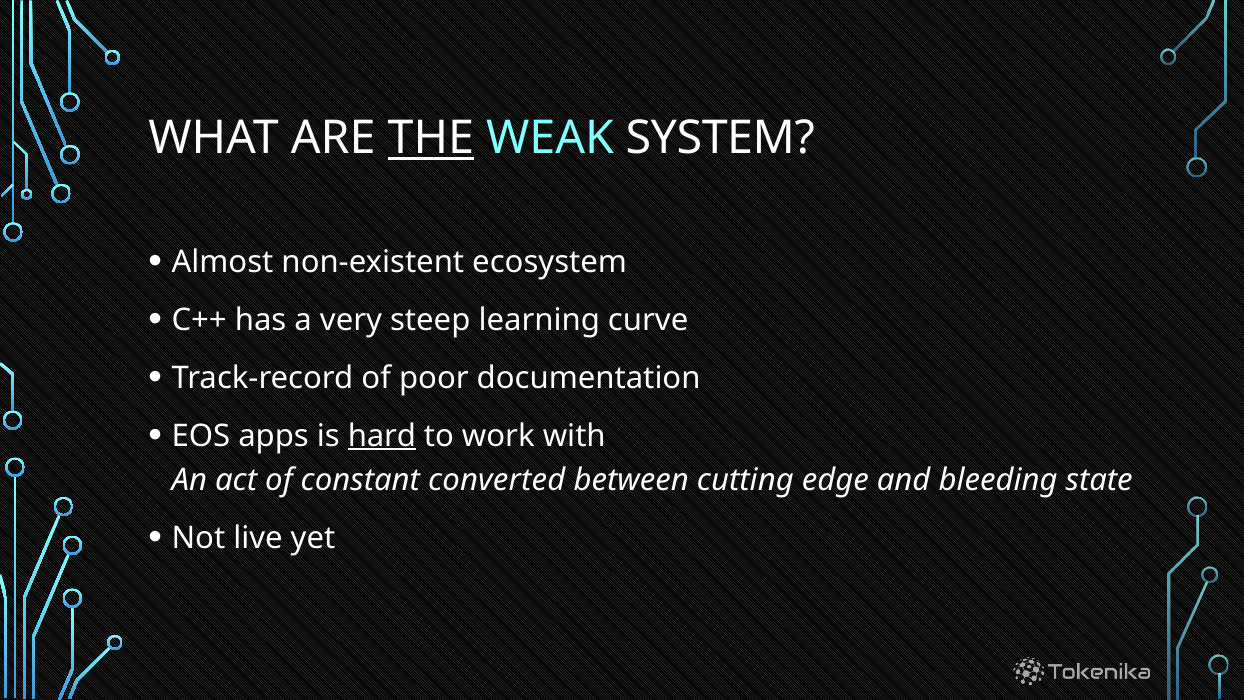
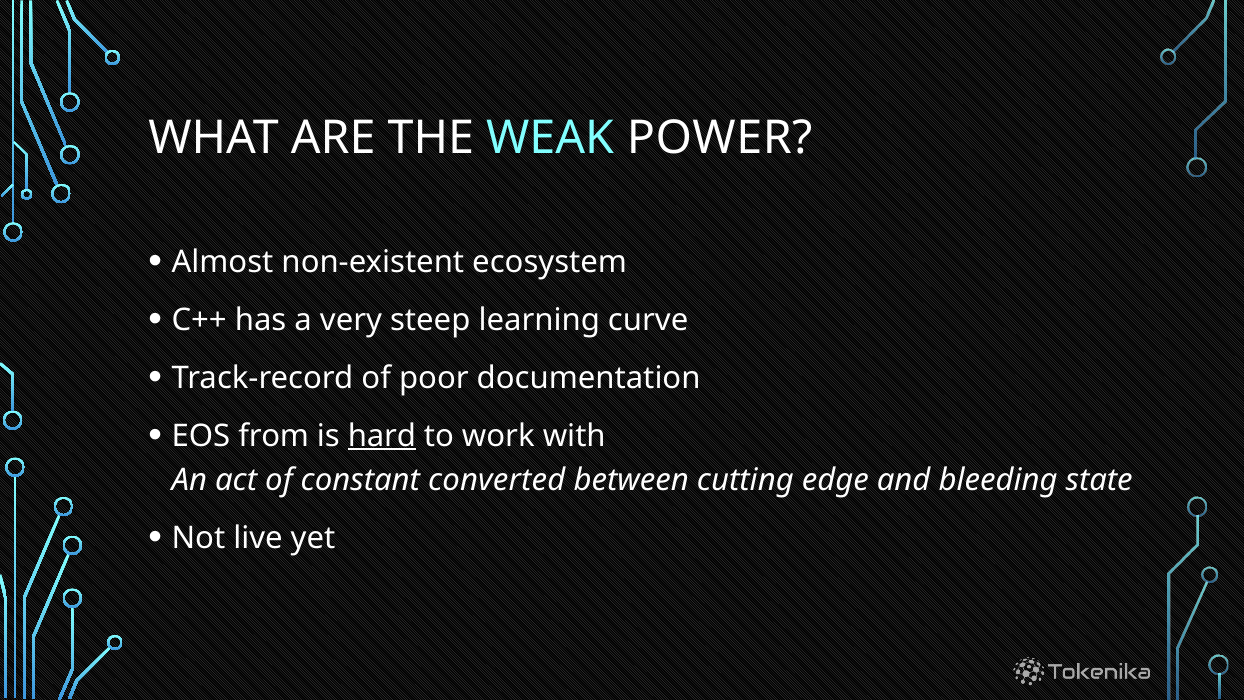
THE underline: present -> none
SYSTEM: SYSTEM -> POWER
apps: apps -> from
